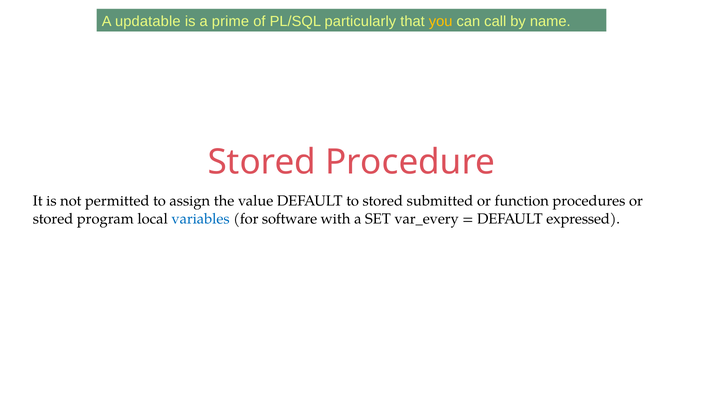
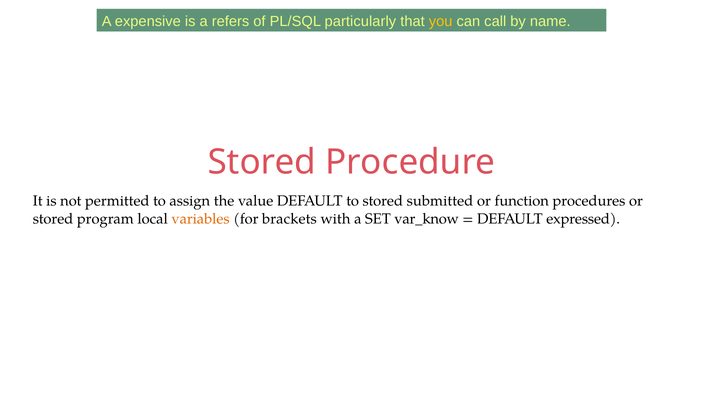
updatable: updatable -> expensive
prime: prime -> refers
variables colour: blue -> orange
software: software -> brackets
var_every: var_every -> var_know
